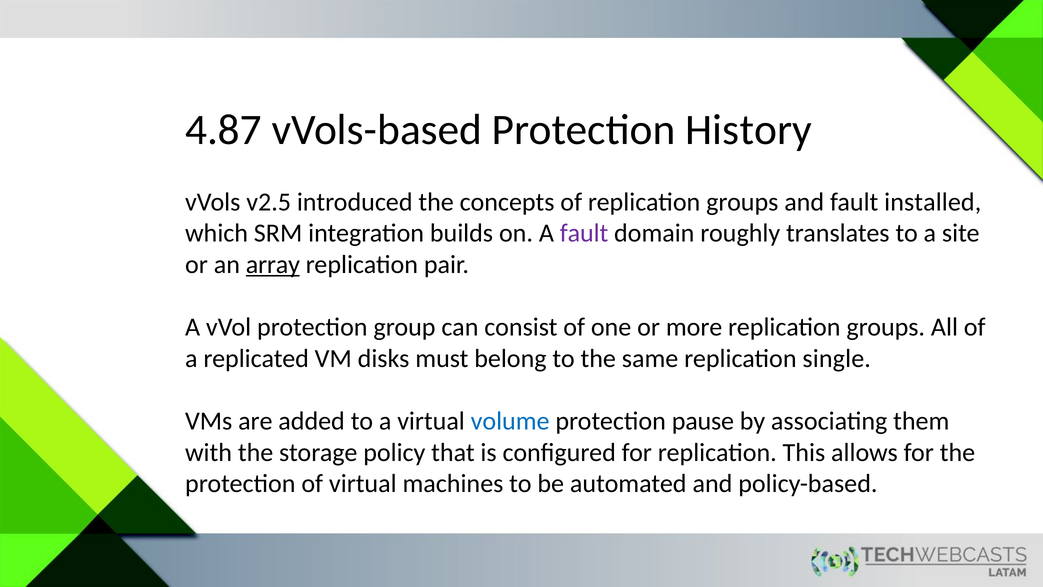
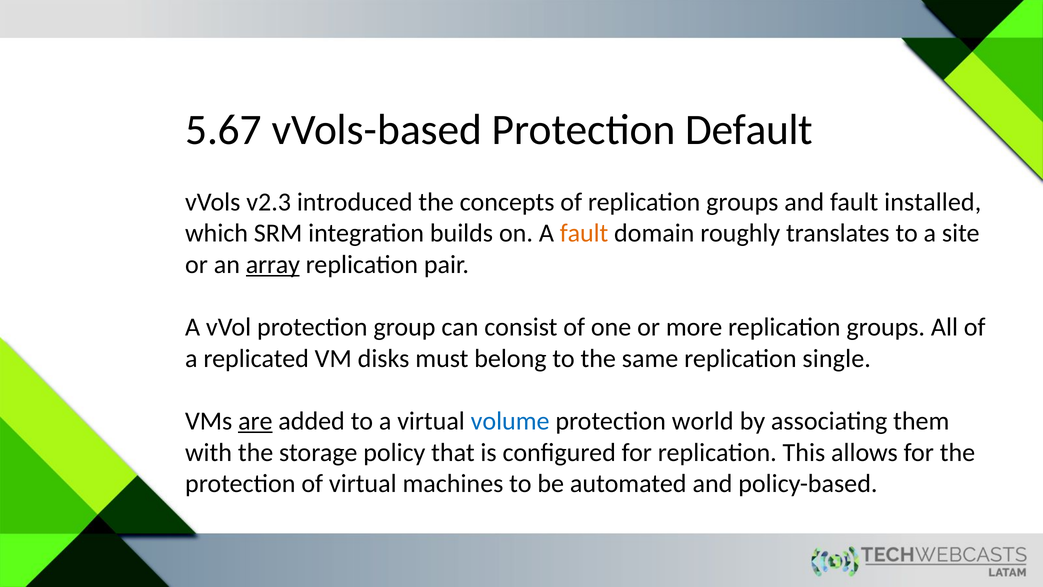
4.87: 4.87 -> 5.67
History: History -> Default
v2.5: v2.5 -> v2.3
fault at (584, 233) colour: purple -> orange
are underline: none -> present
pause: pause -> world
